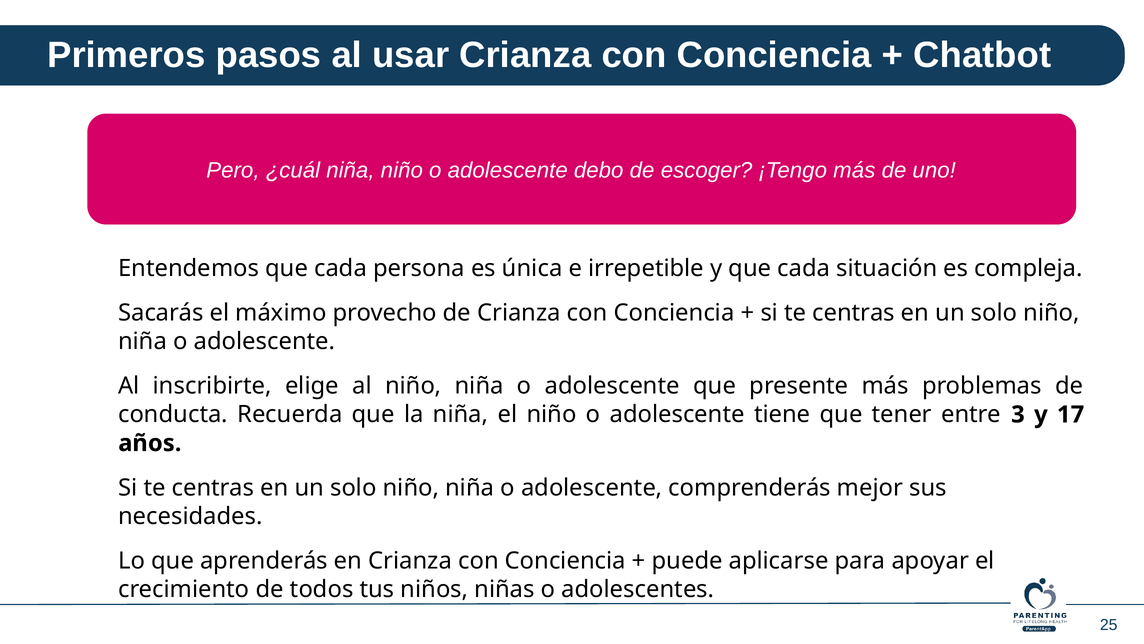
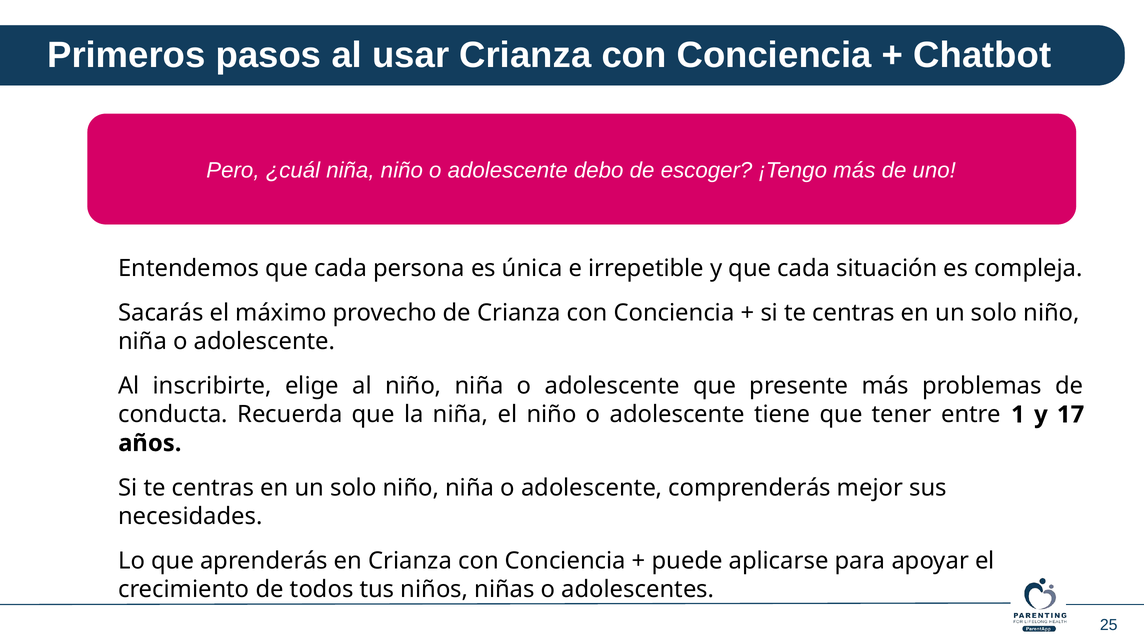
3: 3 -> 1
